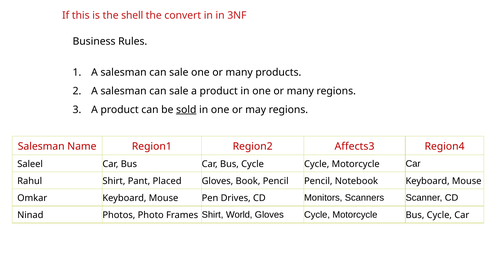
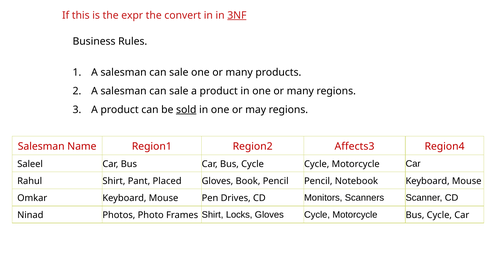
shell: shell -> expr
3NF underline: none -> present
World: World -> Locks
